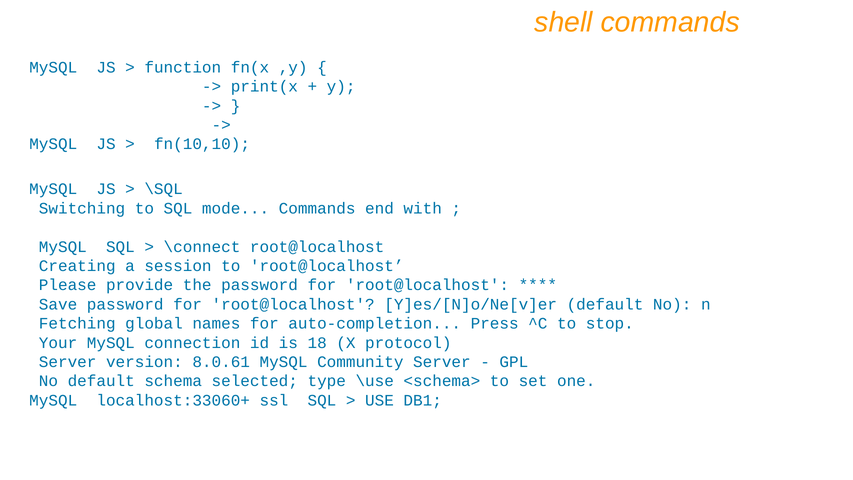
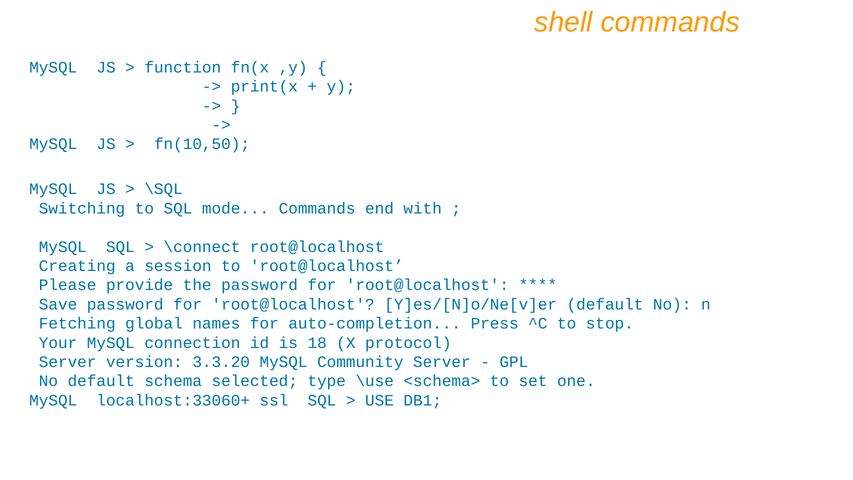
fn(10,10: fn(10,10 -> fn(10,50
8.0.61: 8.0.61 -> 3.3.20
